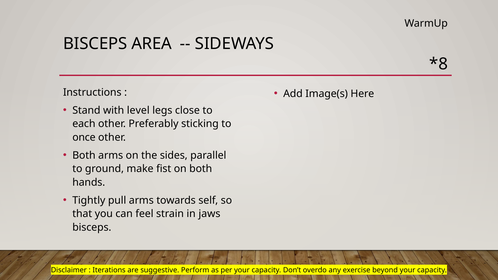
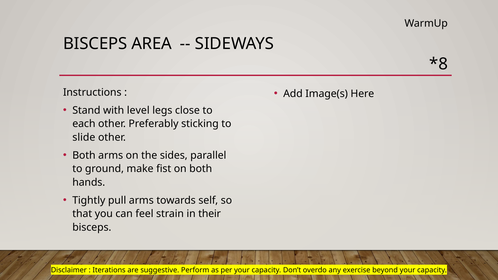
once: once -> slide
jaws: jaws -> their
